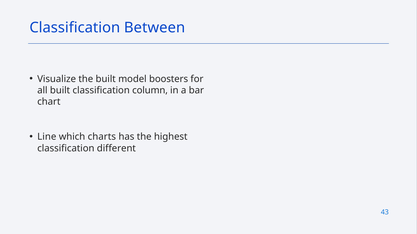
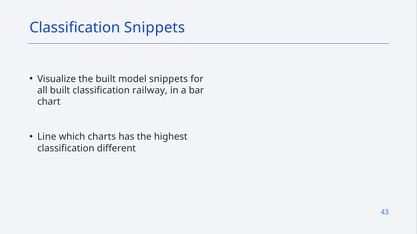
Classification Between: Between -> Snippets
model boosters: boosters -> snippets
column: column -> railway
